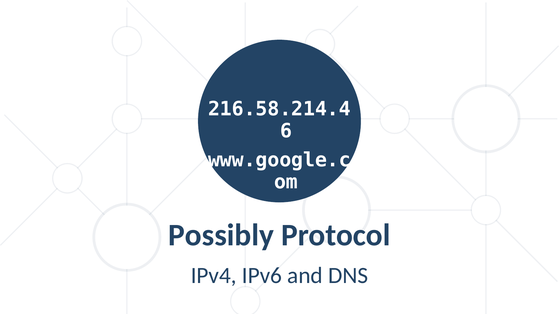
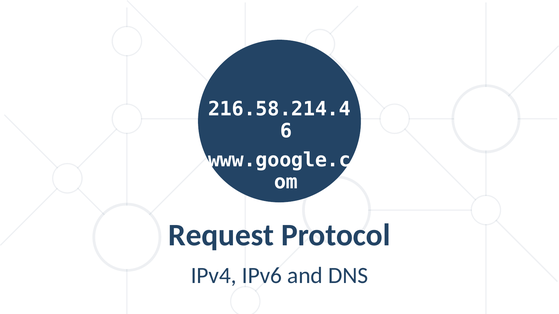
Possibly: Possibly -> Request
